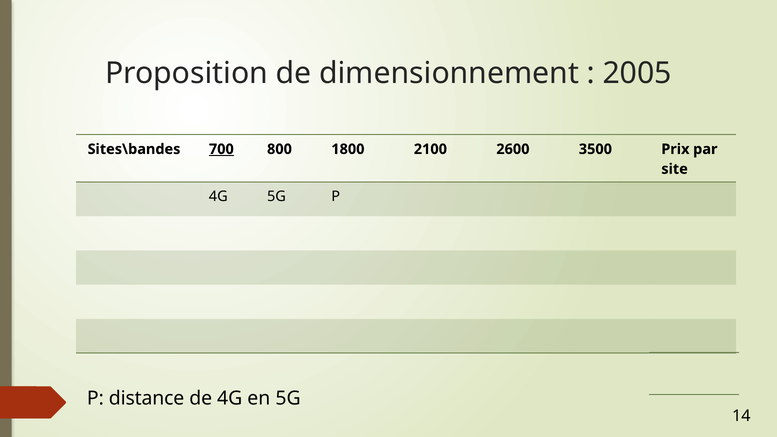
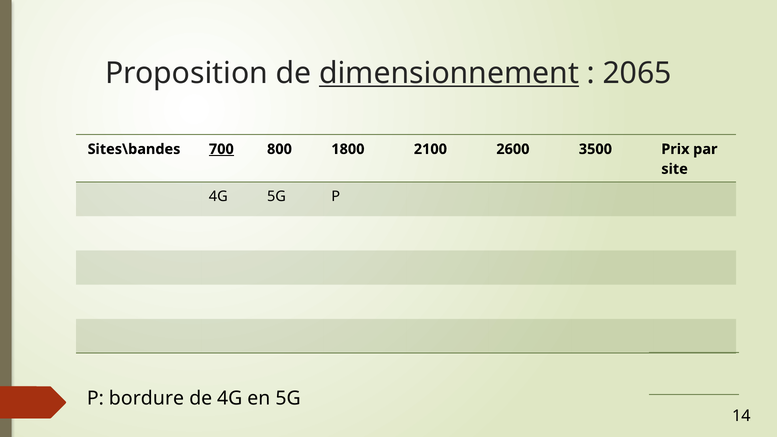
dimensionnement underline: none -> present
2005: 2005 -> 2065
distance: distance -> bordure
